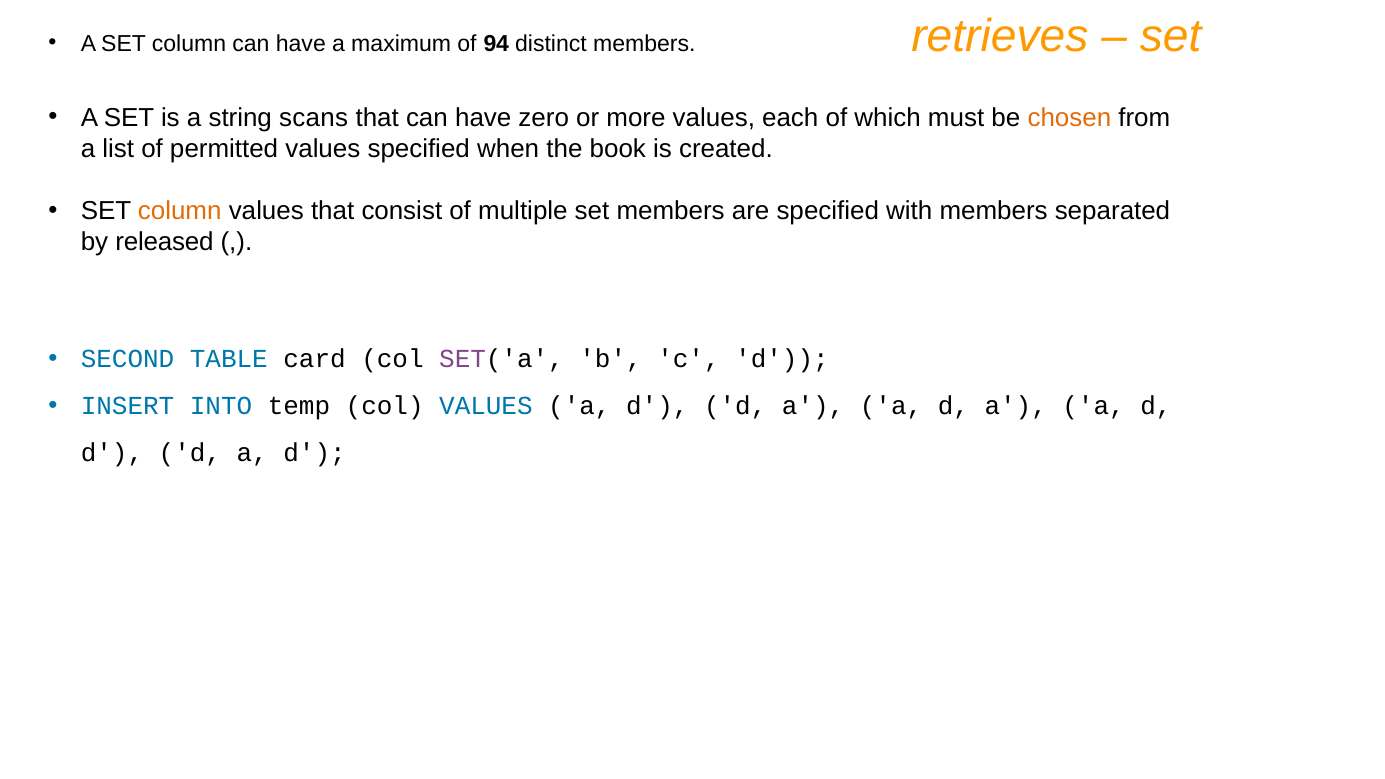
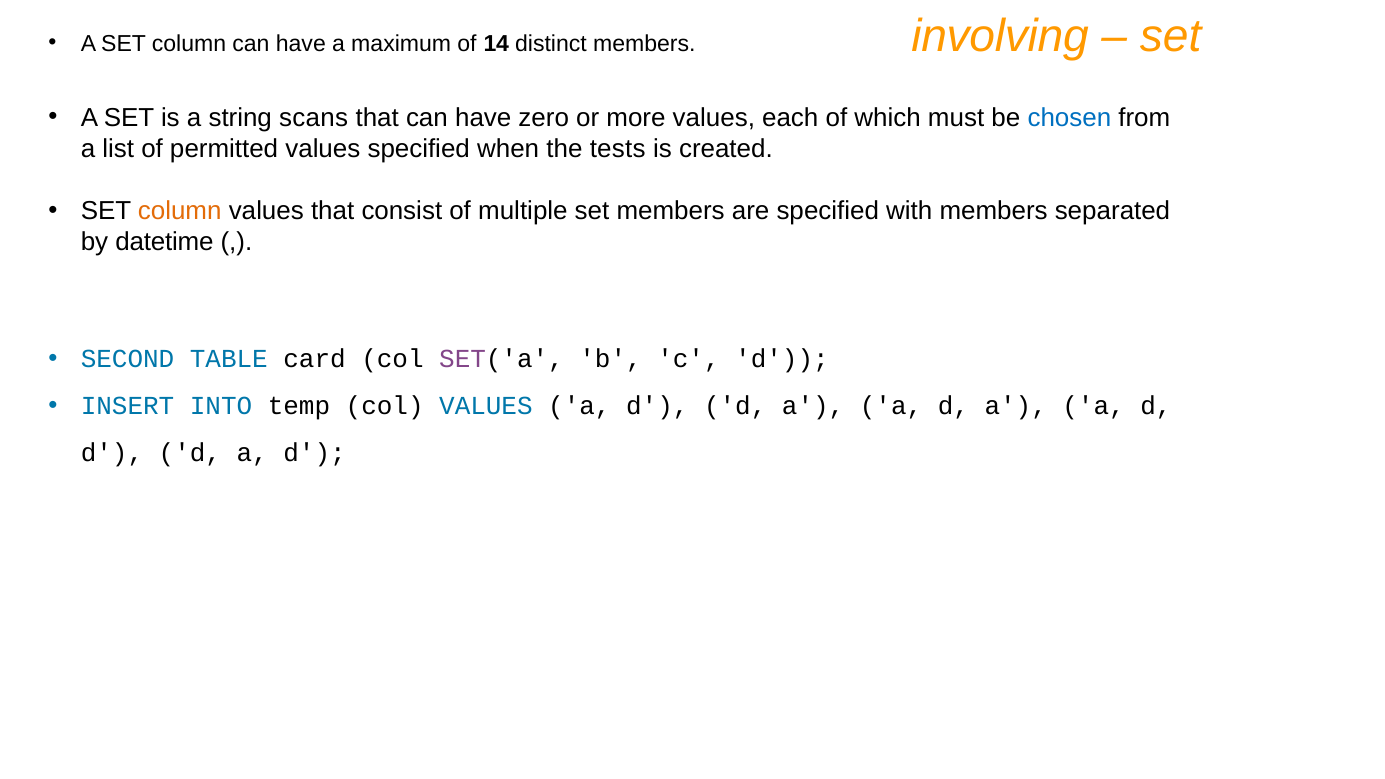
retrieves: retrieves -> involving
94: 94 -> 14
chosen colour: orange -> blue
book: book -> tests
released: released -> datetime
